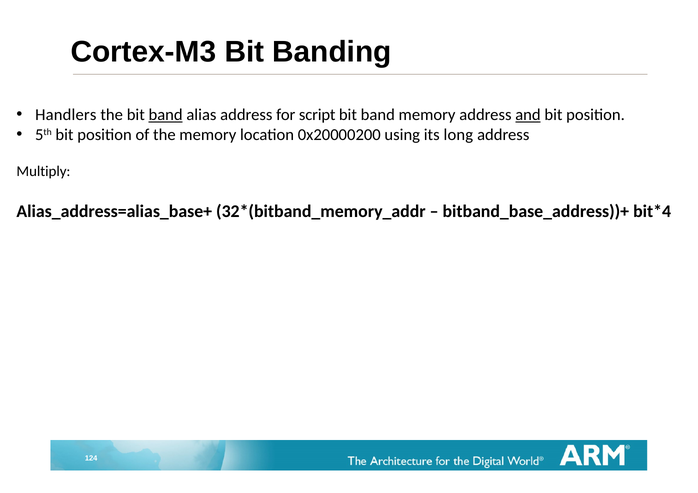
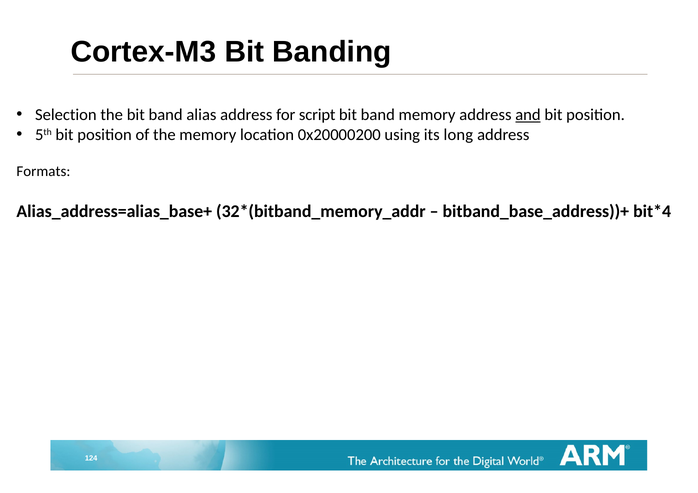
Handlers: Handlers -> Selection
band at (166, 115) underline: present -> none
Multiply: Multiply -> Formats
